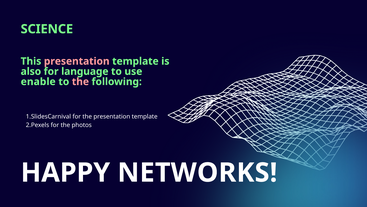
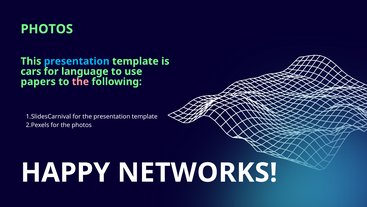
SCIENCE at (47, 29): SCIENCE -> PHOTOS
presentation at (77, 61) colour: pink -> light blue
also: also -> cars
enable: enable -> papers
